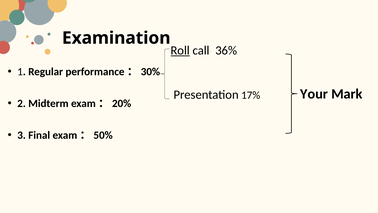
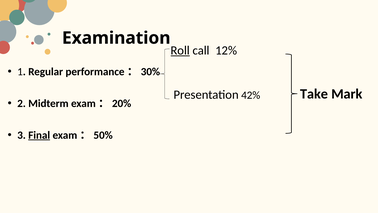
36%: 36% -> 12%
Your: Your -> Take
17%: 17% -> 42%
Final underline: none -> present
